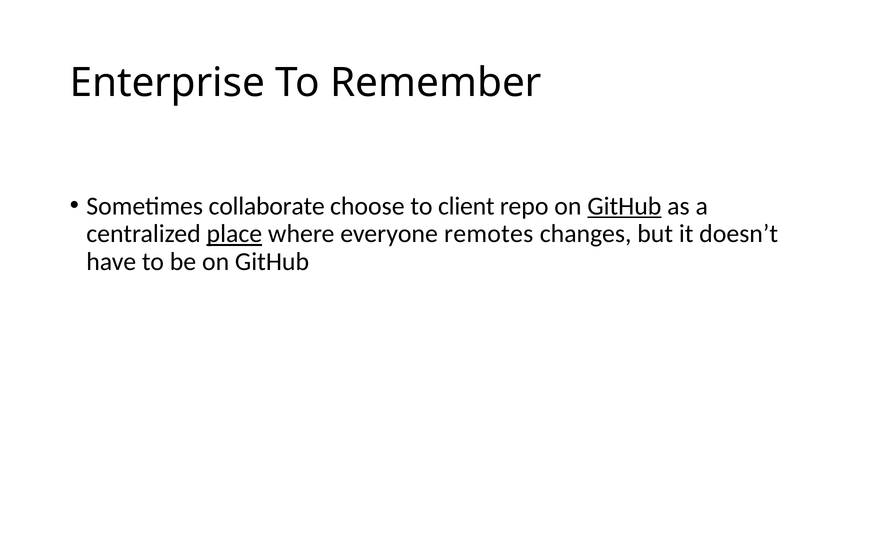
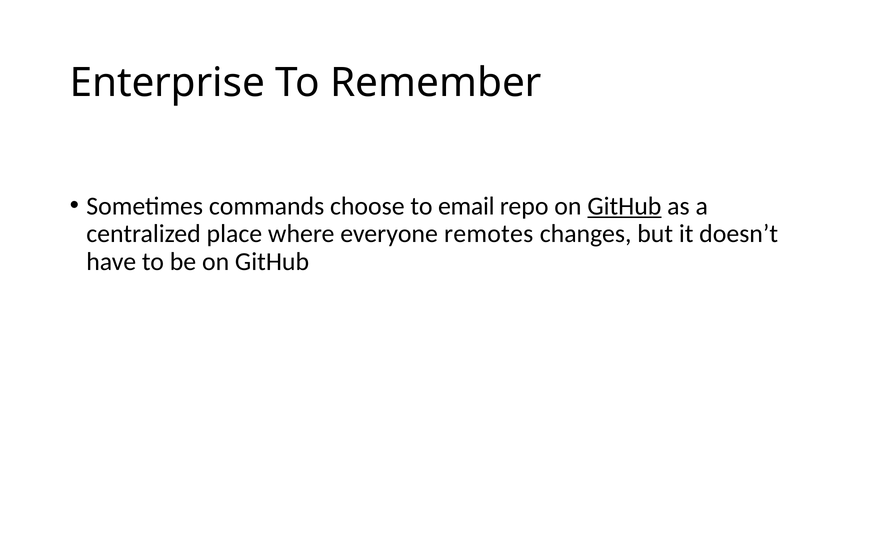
collaborate: collaborate -> commands
client: client -> email
place underline: present -> none
